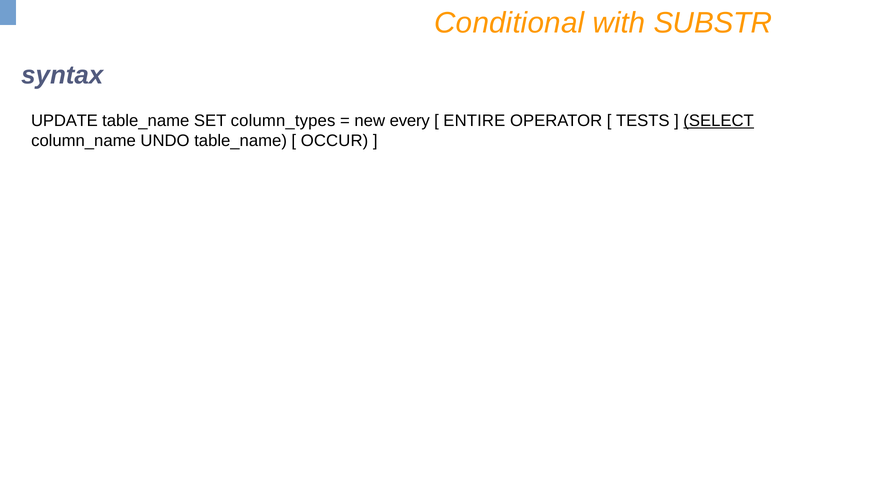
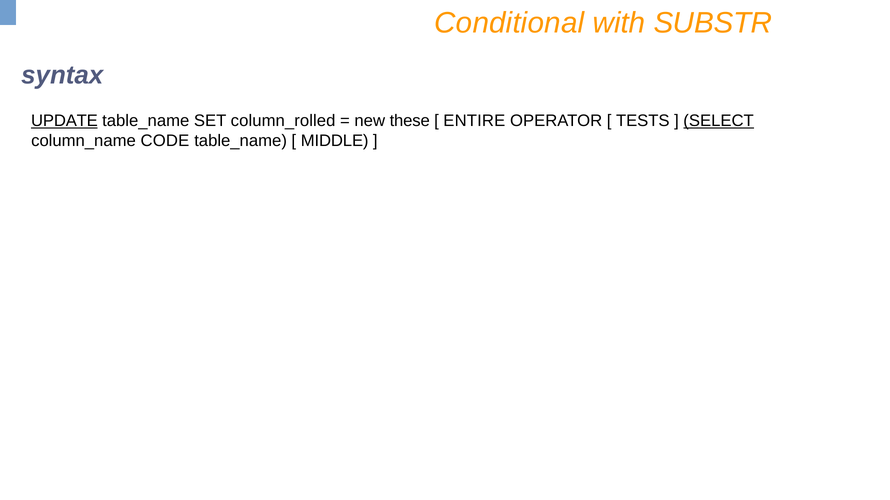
UPDATE underline: none -> present
column_types: column_types -> column_rolled
every: every -> these
UNDO: UNDO -> CODE
OCCUR: OCCUR -> MIDDLE
